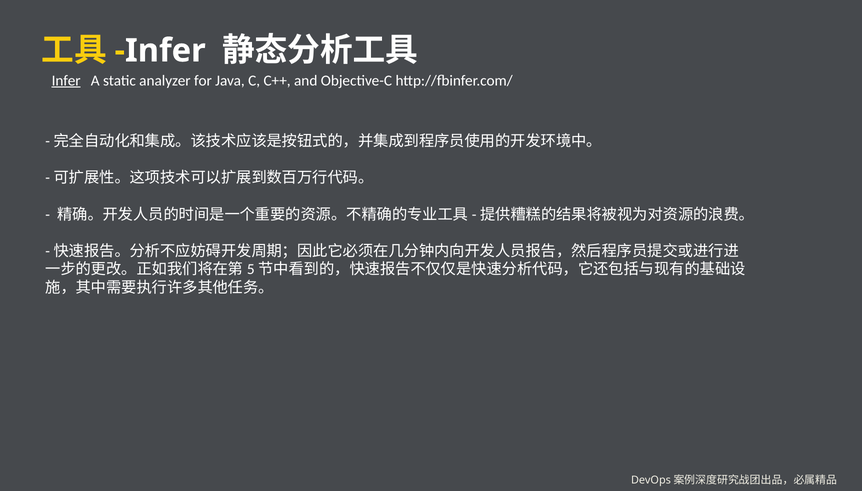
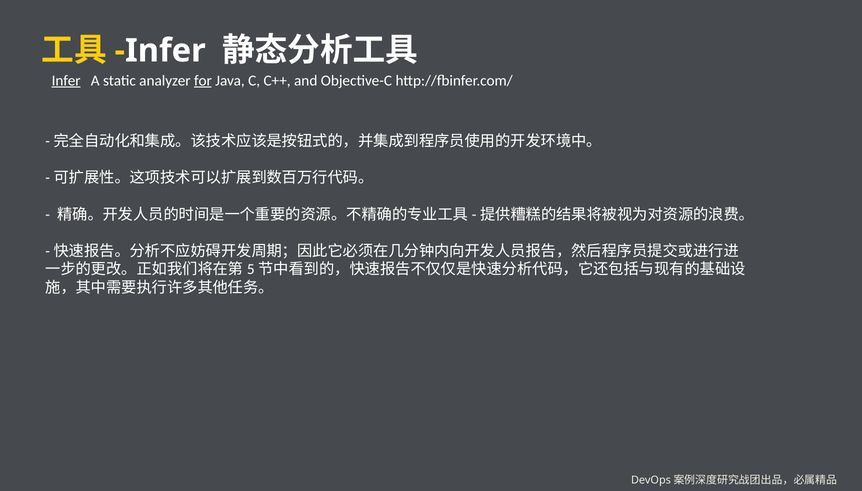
for underline: none -> present
